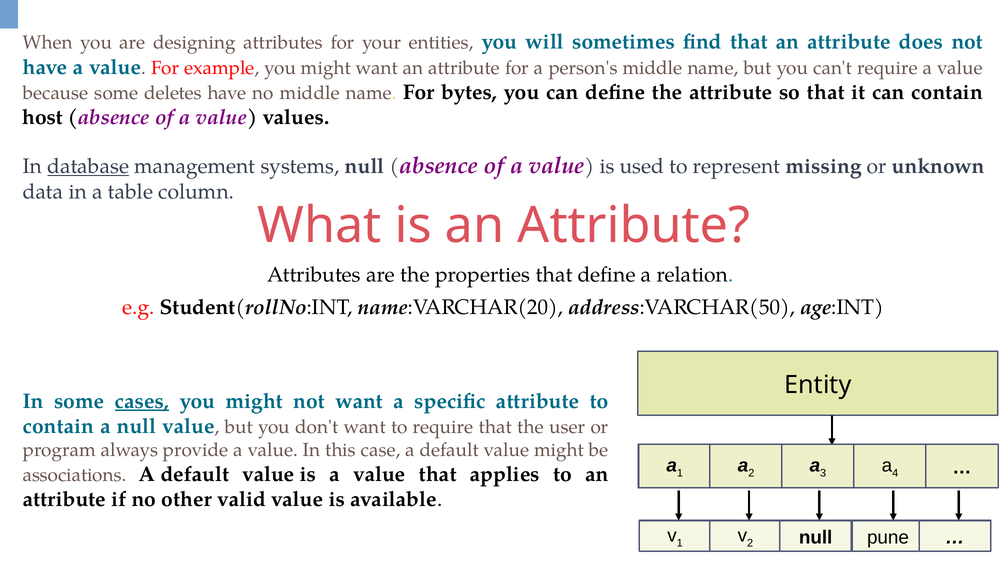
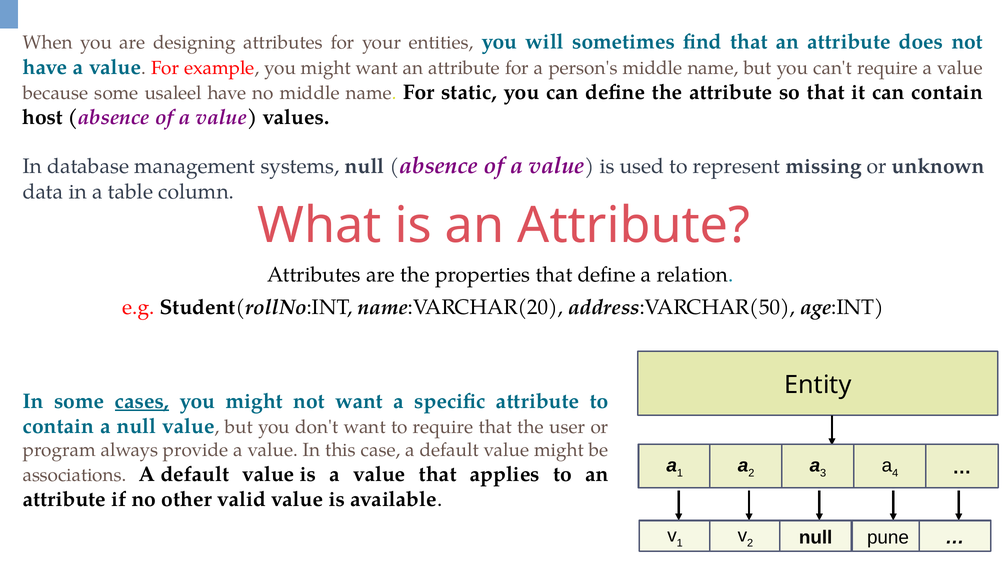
deletes: deletes -> usaleel
bytes: bytes -> static
database underline: present -> none
